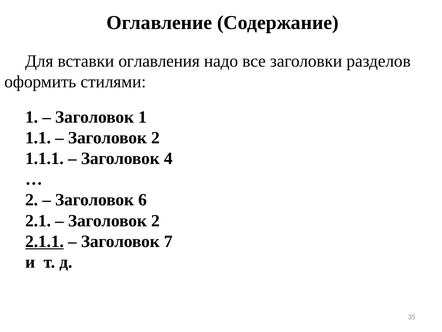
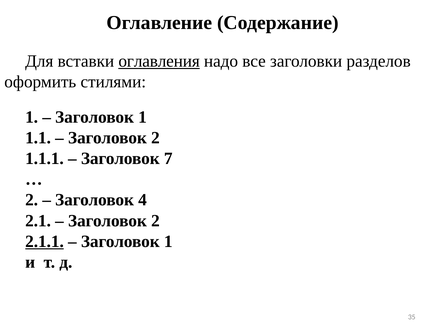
оглавления underline: none -> present
4: 4 -> 7
6: 6 -> 4
7 at (168, 241): 7 -> 1
